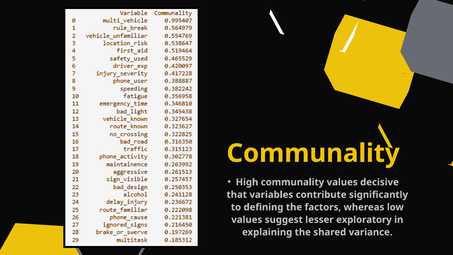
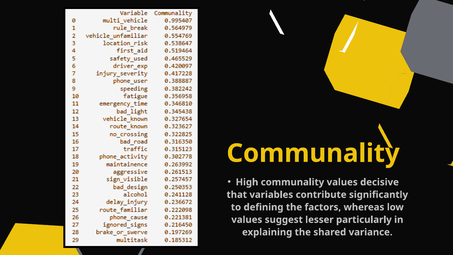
exploratory: exploratory -> particularly
